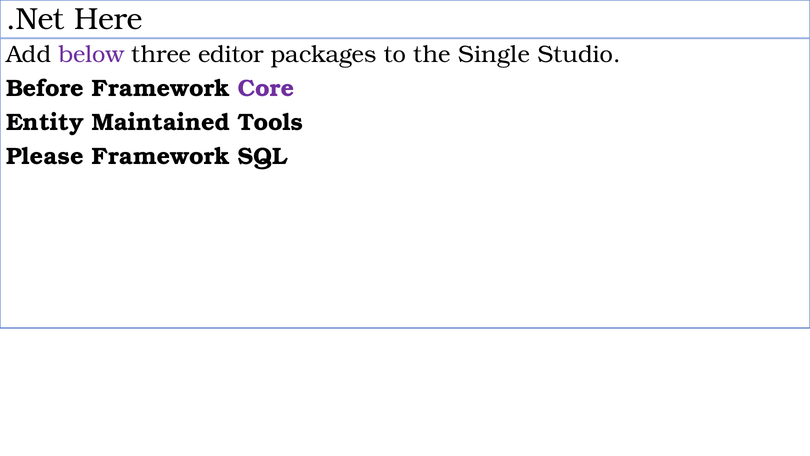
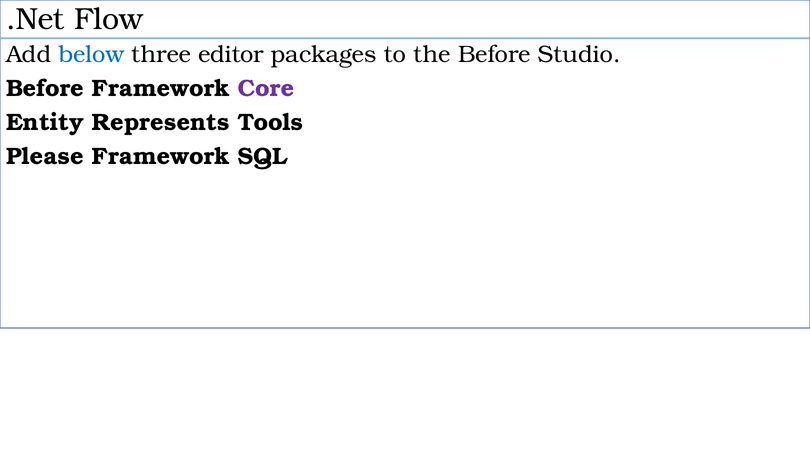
Here: Here -> Flow
below colour: purple -> blue
the Single: Single -> Before
Maintained: Maintained -> Represents
